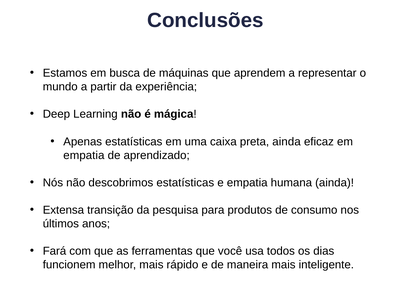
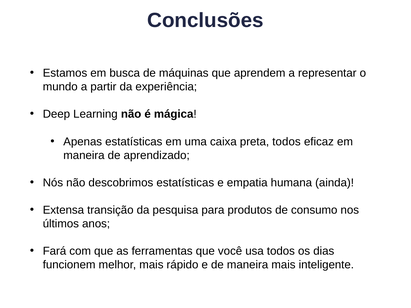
preta ainda: ainda -> todos
empatia at (84, 155): empatia -> maneira
